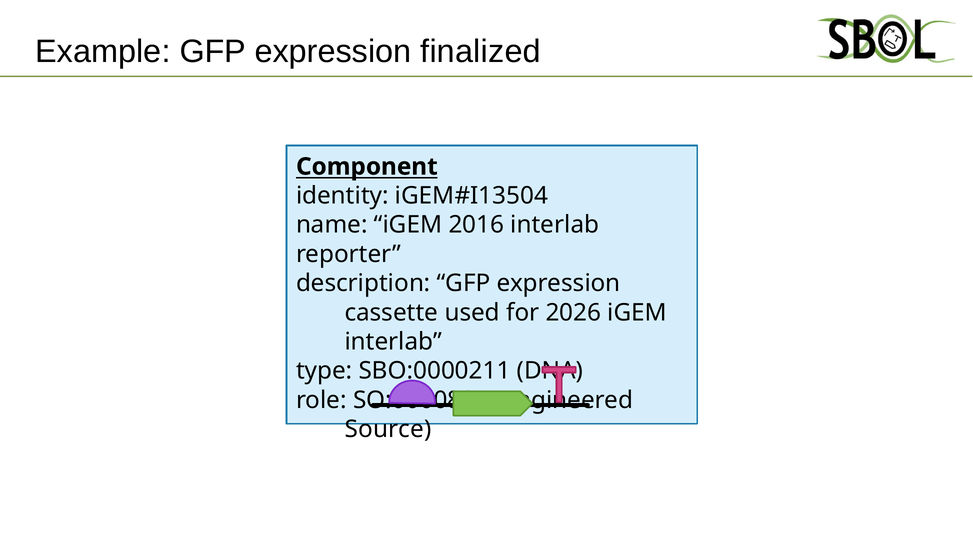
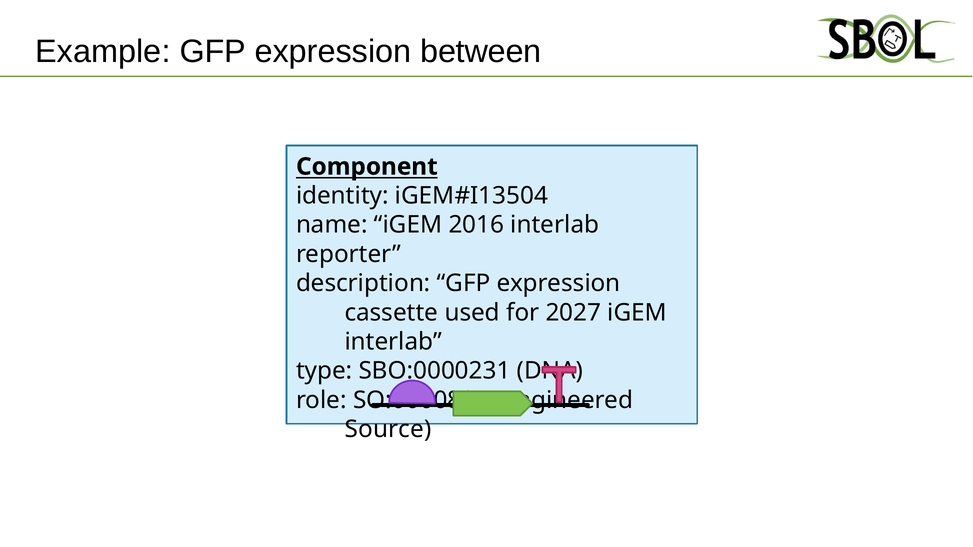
finalized: finalized -> between
2026: 2026 -> 2027
SBO:0000211: SBO:0000211 -> SBO:0000231
